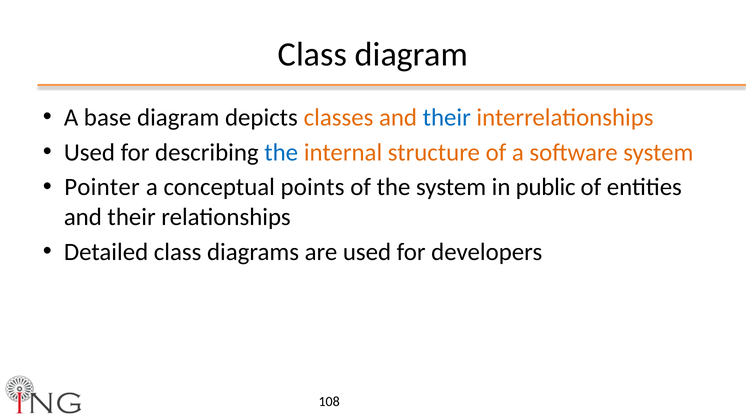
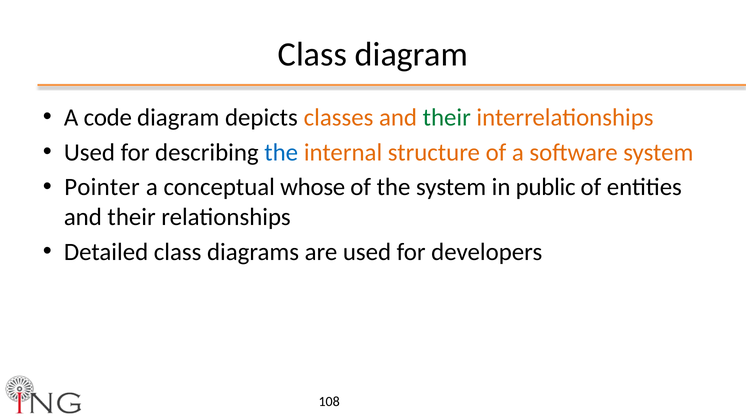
base: base -> code
their at (447, 117) colour: blue -> green
points: points -> whose
